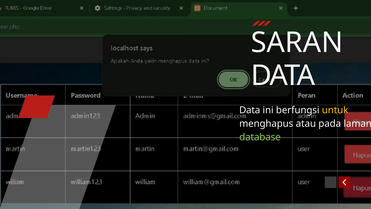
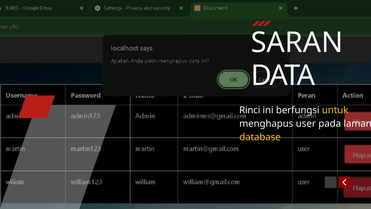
Data at (250, 110): Data -> Rinci
atau: atau -> user
database colour: light green -> yellow
